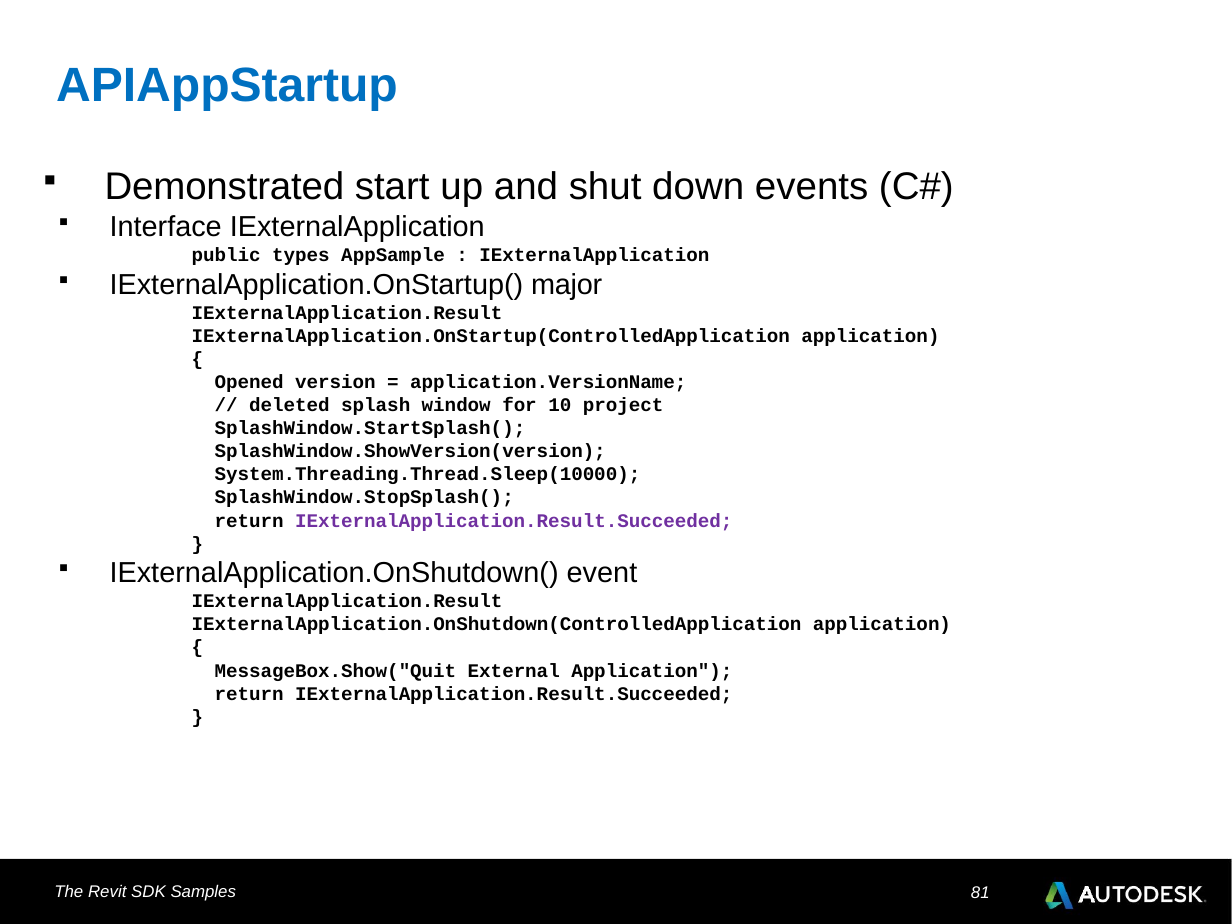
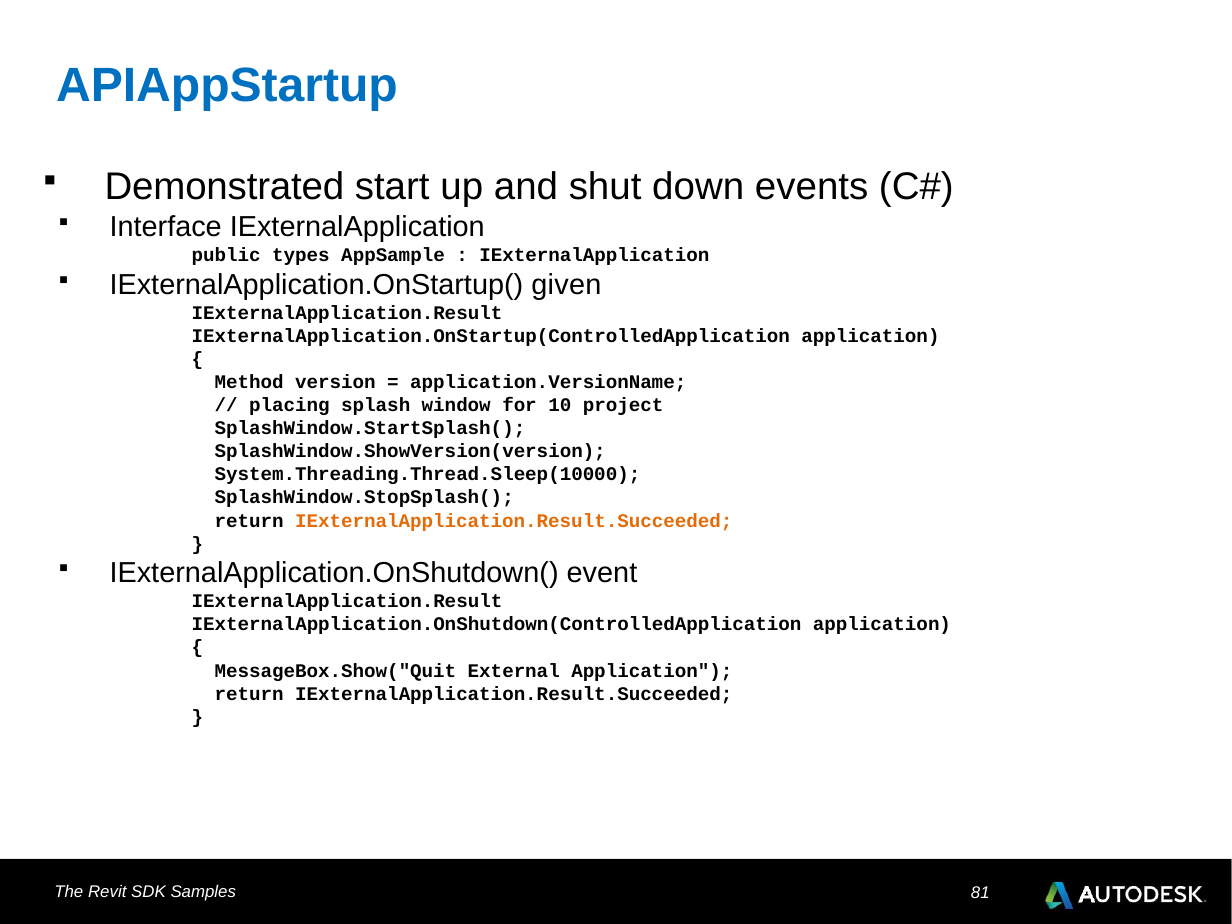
major: major -> given
Opened: Opened -> Method
deleted: deleted -> placing
IExternalApplication.Result.Succeeded at (514, 521) colour: purple -> orange
